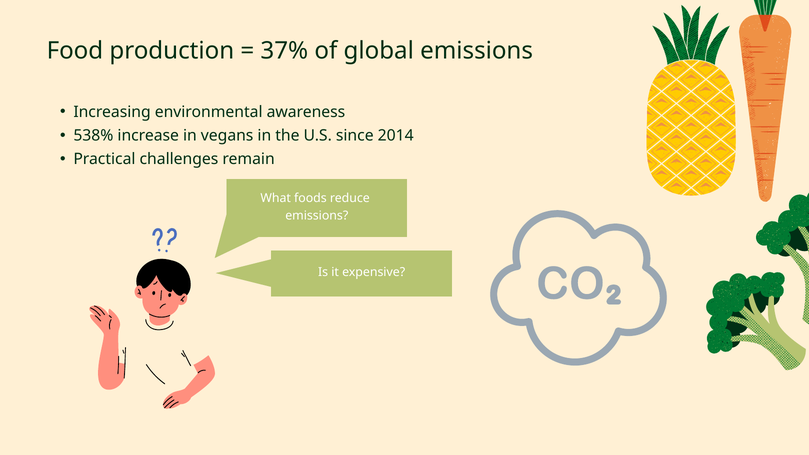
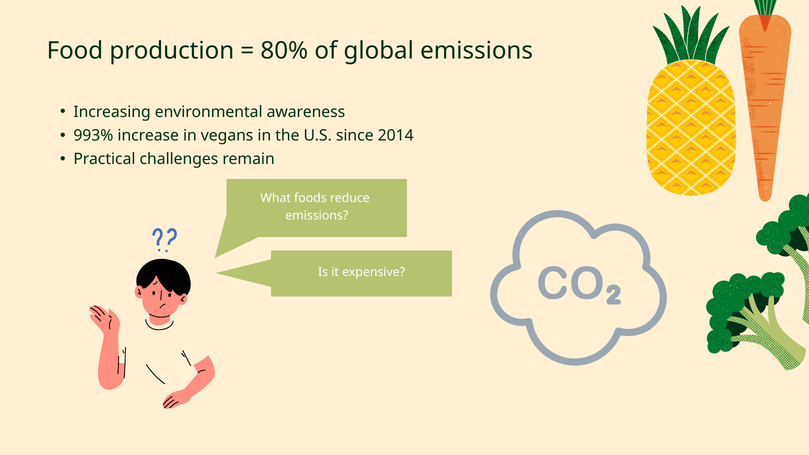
37%: 37% -> 80%
538%: 538% -> 993%
